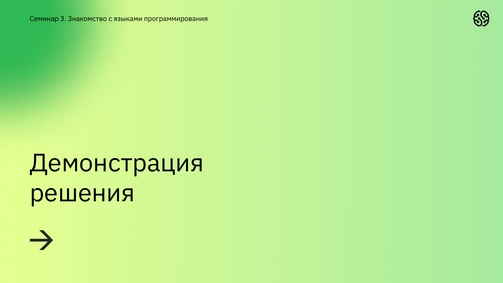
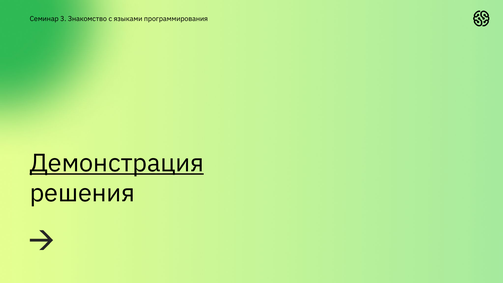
Демонстрация underline: none -> present
